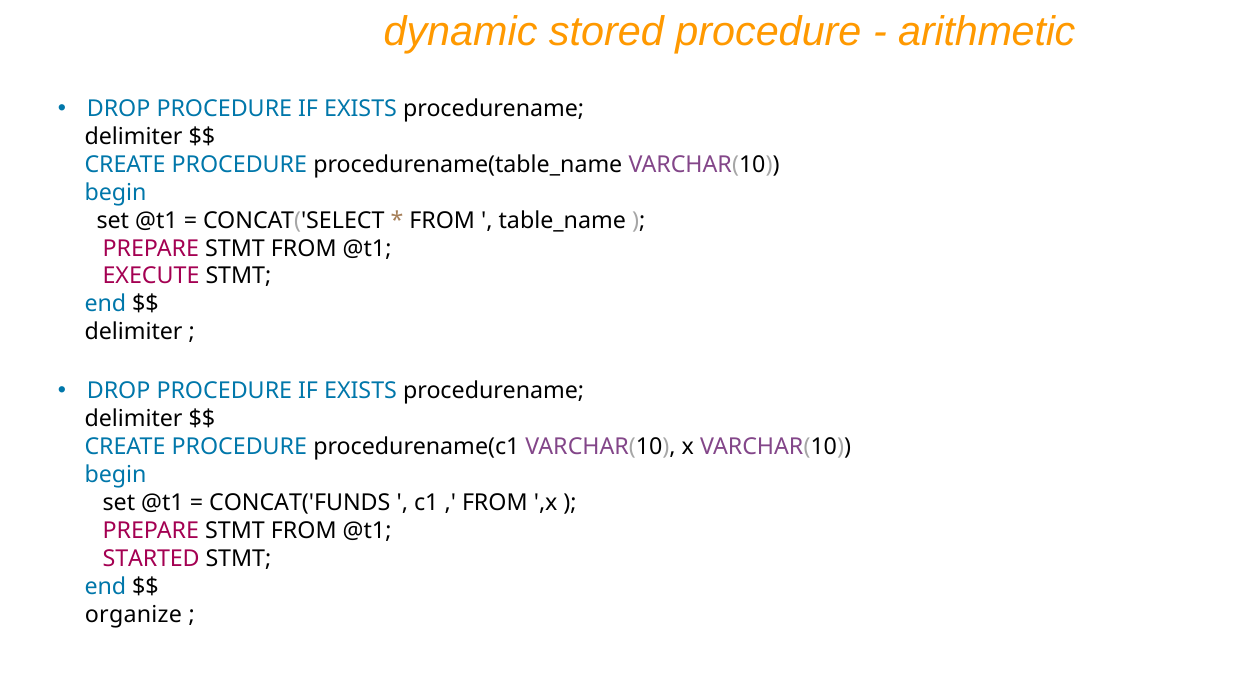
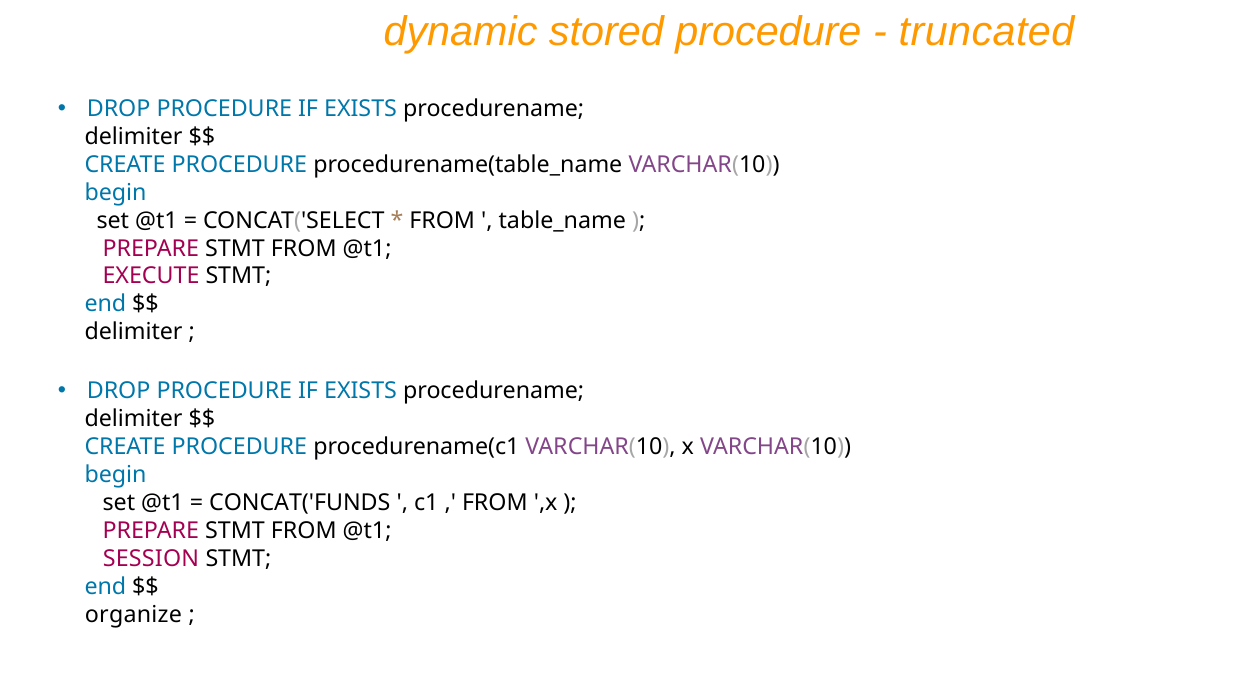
arithmetic: arithmetic -> truncated
STARTED: STARTED -> SESSION
